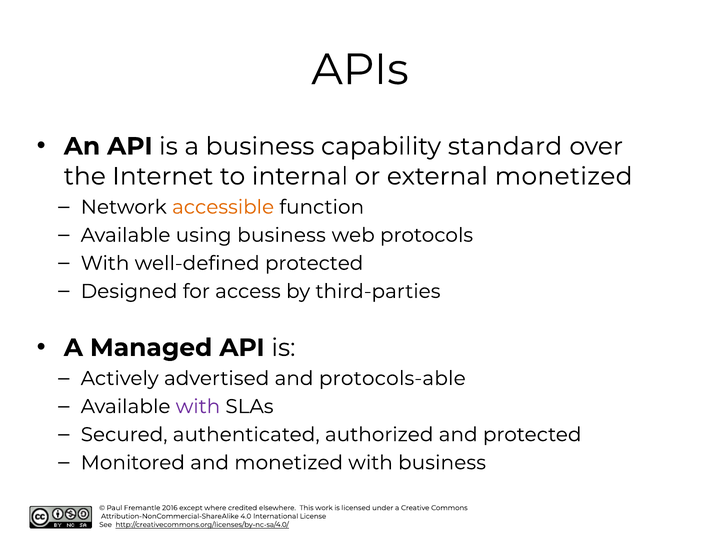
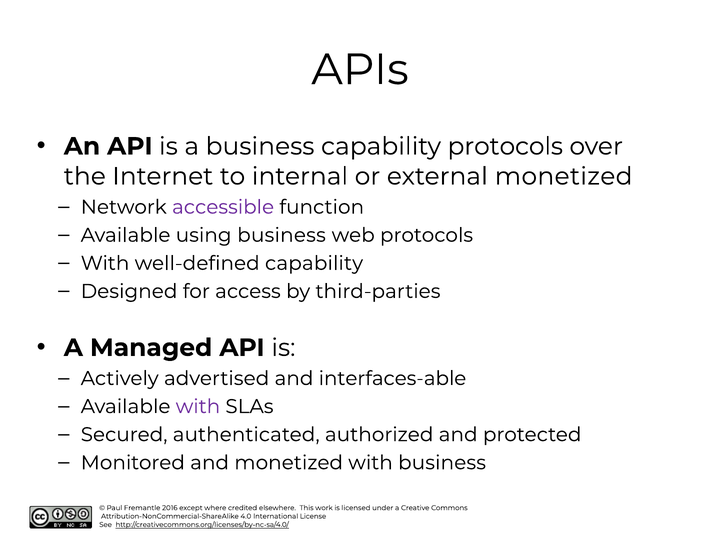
capability standard: standard -> protocols
accessible colour: orange -> purple
well-defined protected: protected -> capability
protocols-able: protocols-able -> interfaces-able
